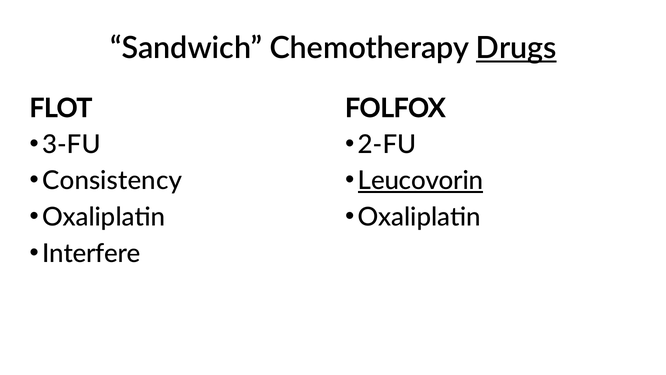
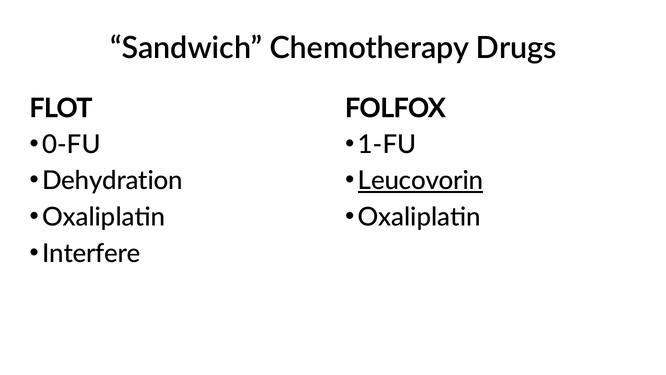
Drugs underline: present -> none
3-FU: 3-FU -> 0-FU
2-FU: 2-FU -> 1-FU
Consistency: Consistency -> Dehydration
